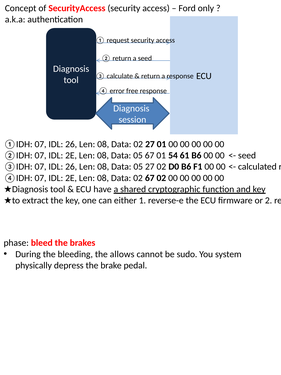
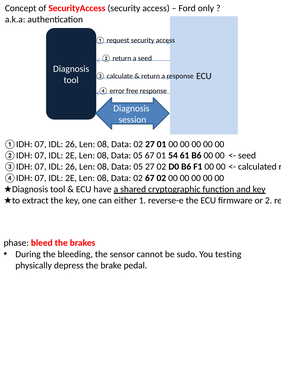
allows: allows -> sensor
system: system -> testing
